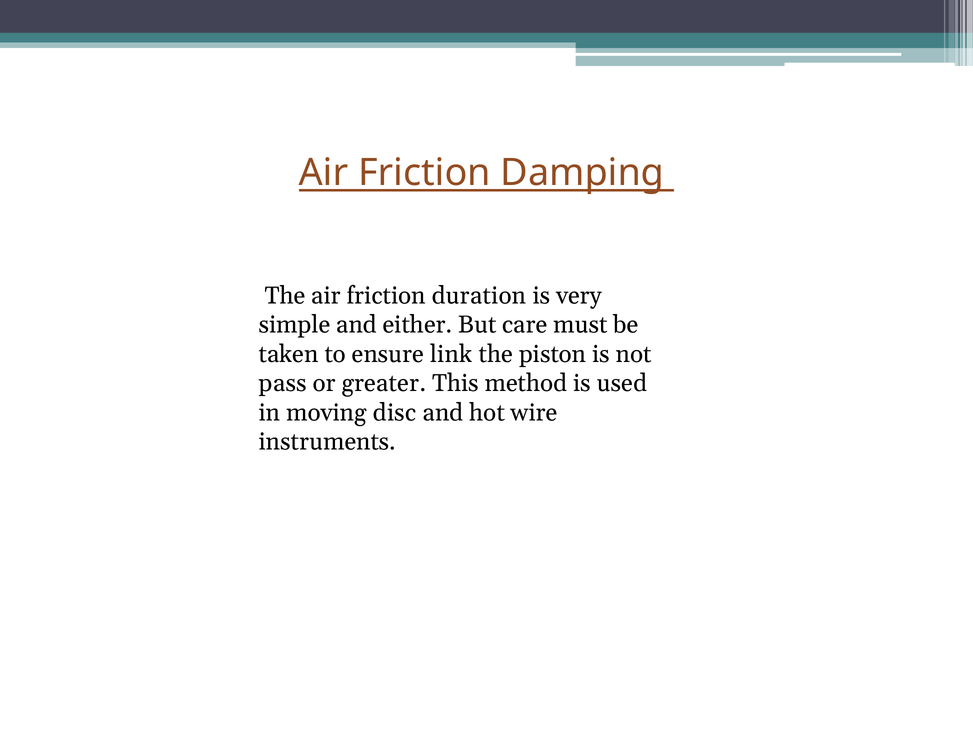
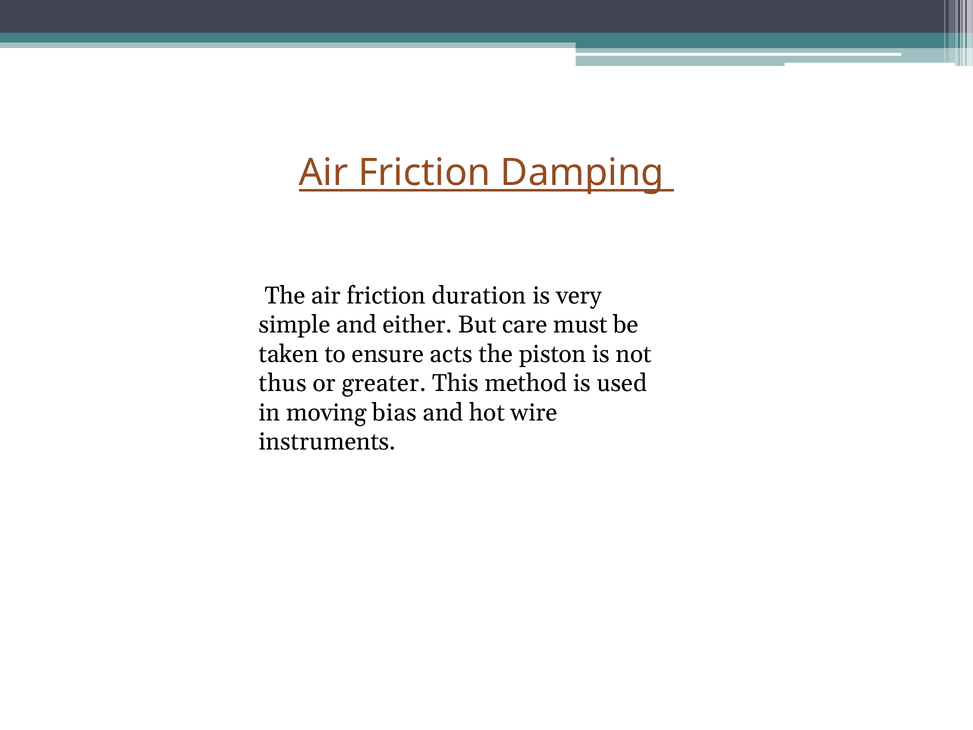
link: link -> acts
pass: pass -> thus
disc: disc -> bias
